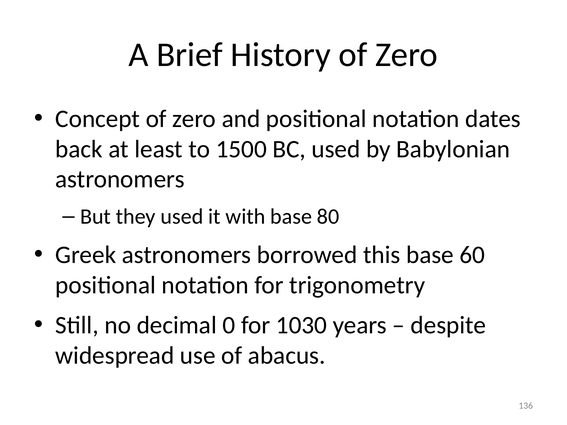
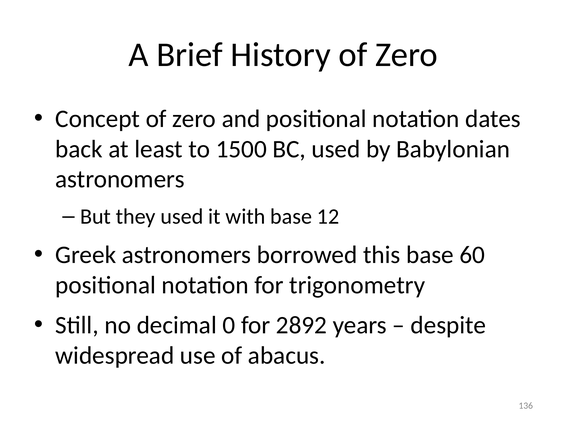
80: 80 -> 12
1030: 1030 -> 2892
